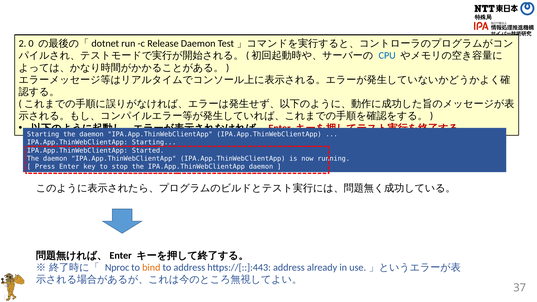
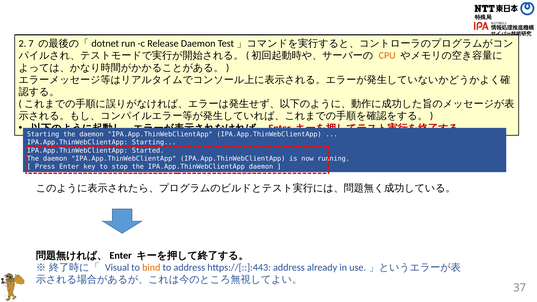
0: 0 -> 7
CPU colour: blue -> orange
Nproc: Nproc -> Visual
